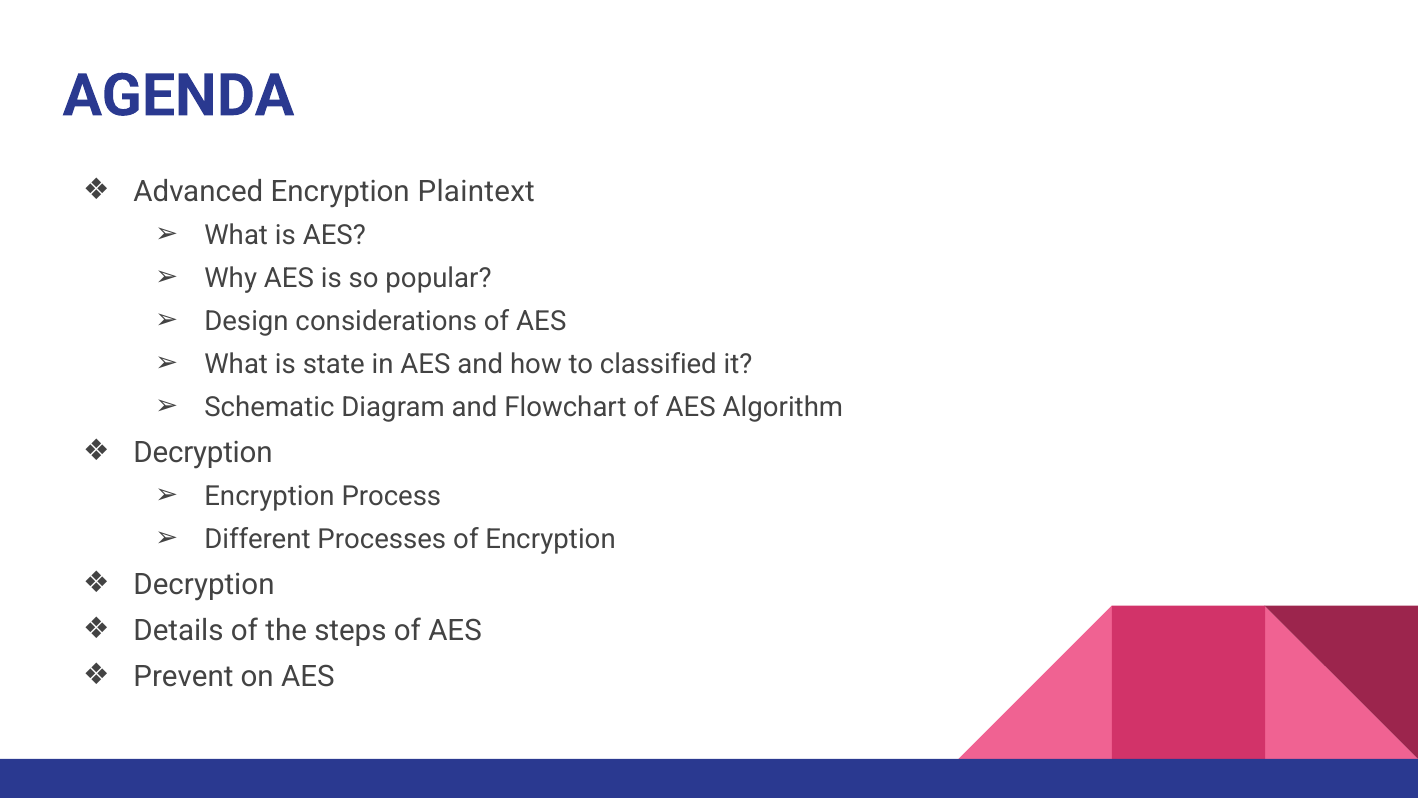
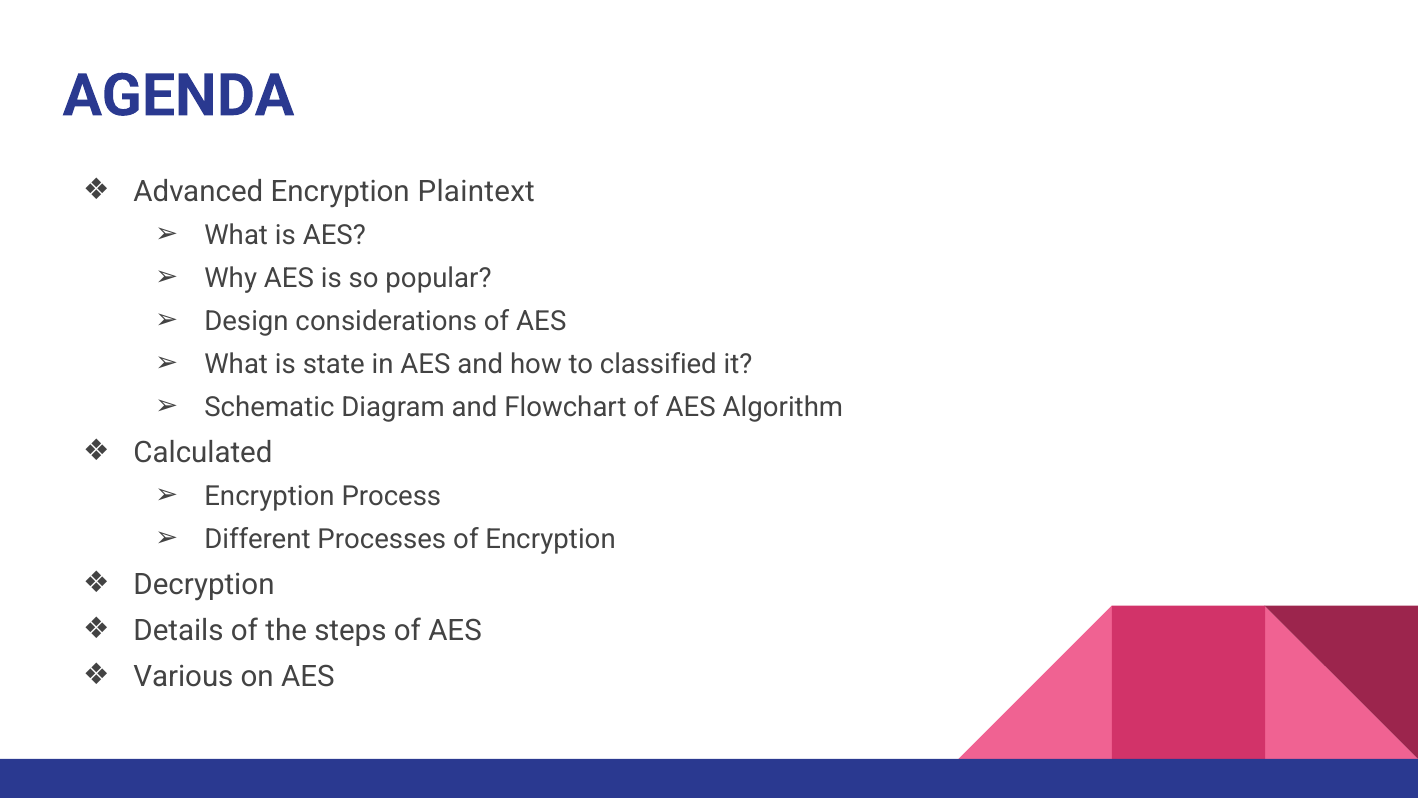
Decryption at (203, 452): Decryption -> Calculated
Prevent: Prevent -> Various
